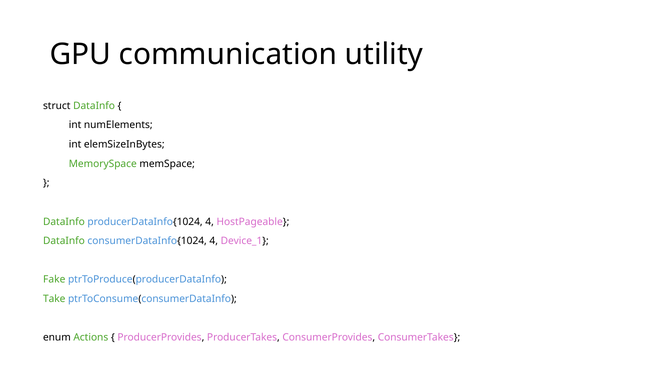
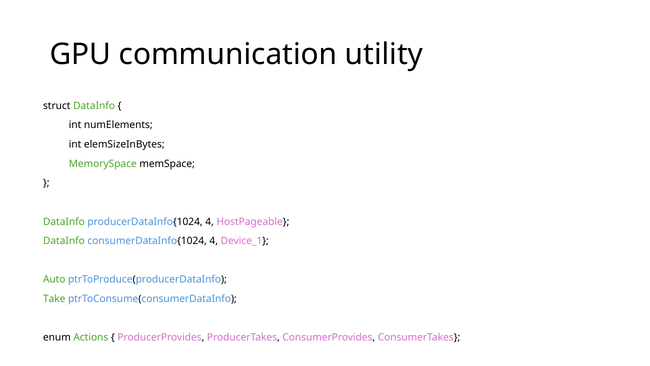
Fake: Fake -> Auto
